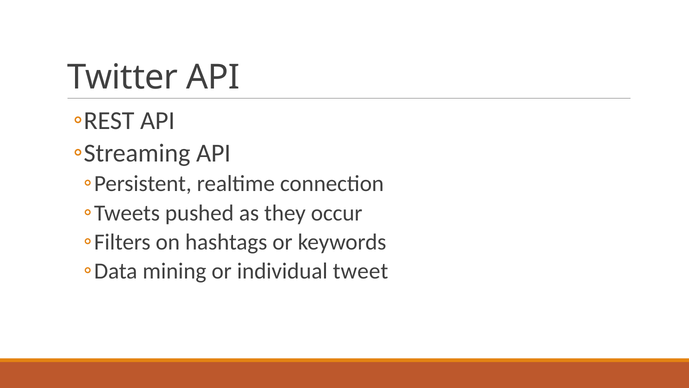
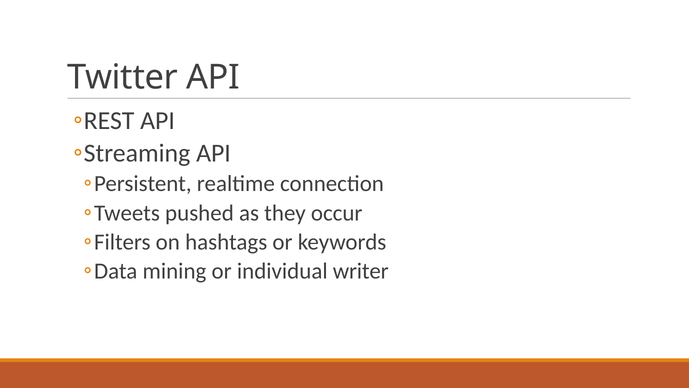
tweet: tweet -> writer
